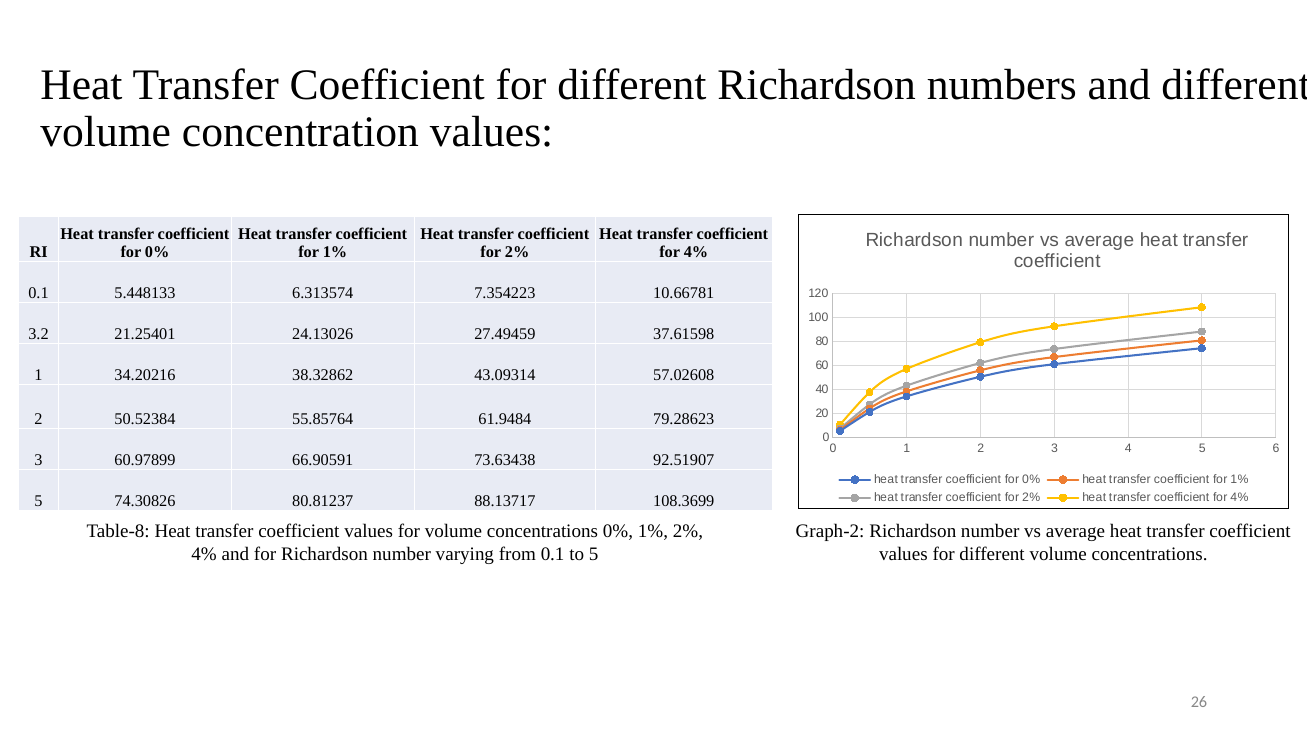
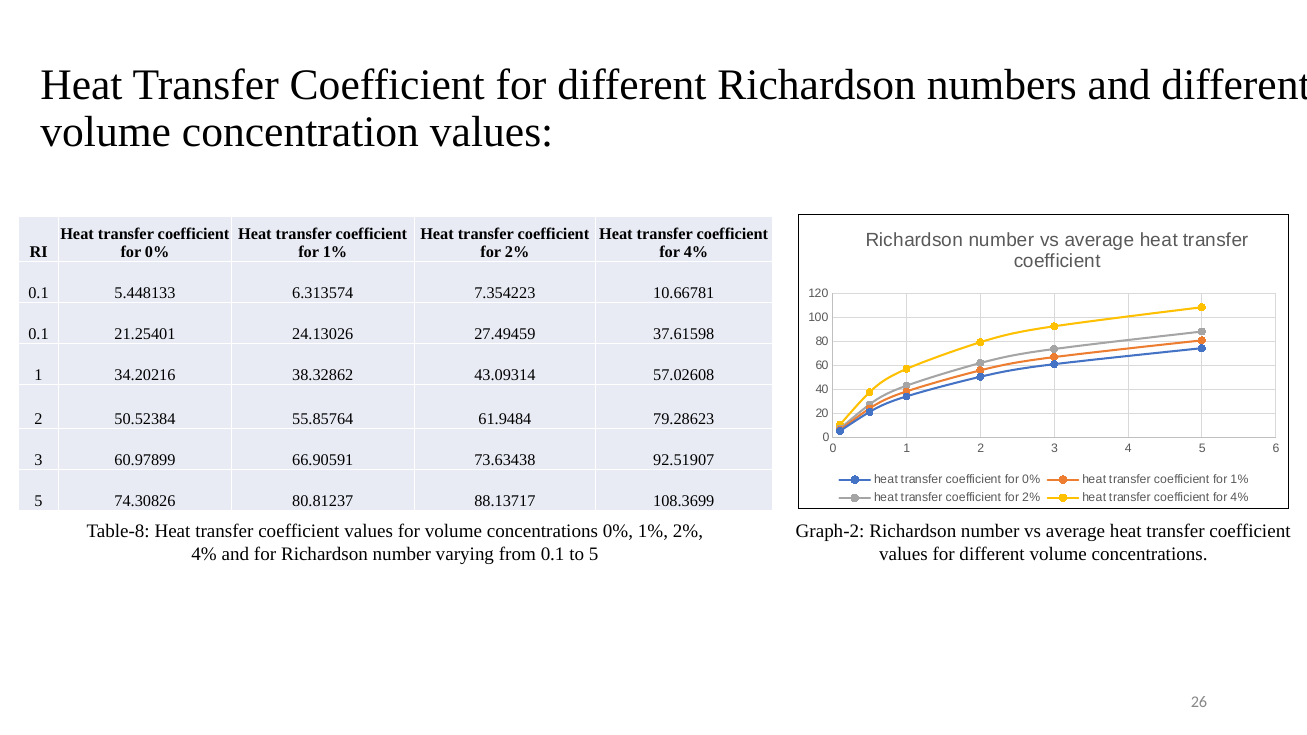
3.2 at (39, 334): 3.2 -> 0.1
